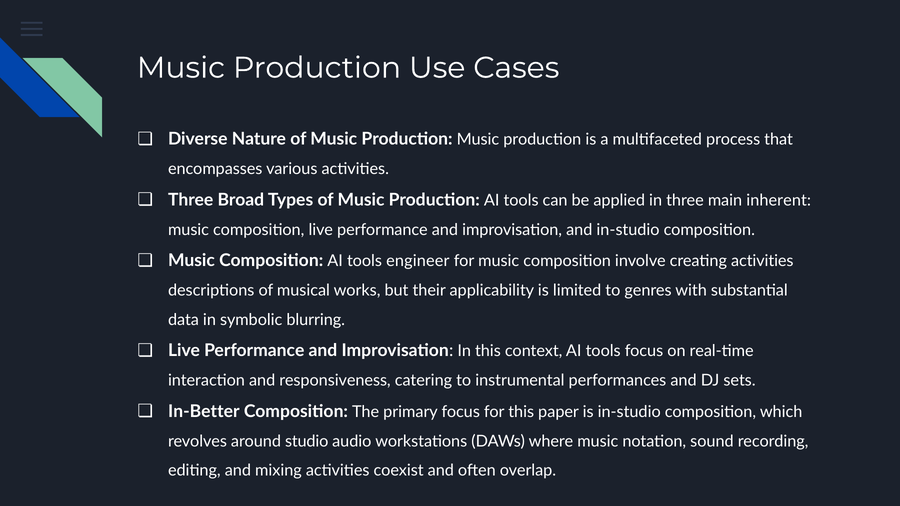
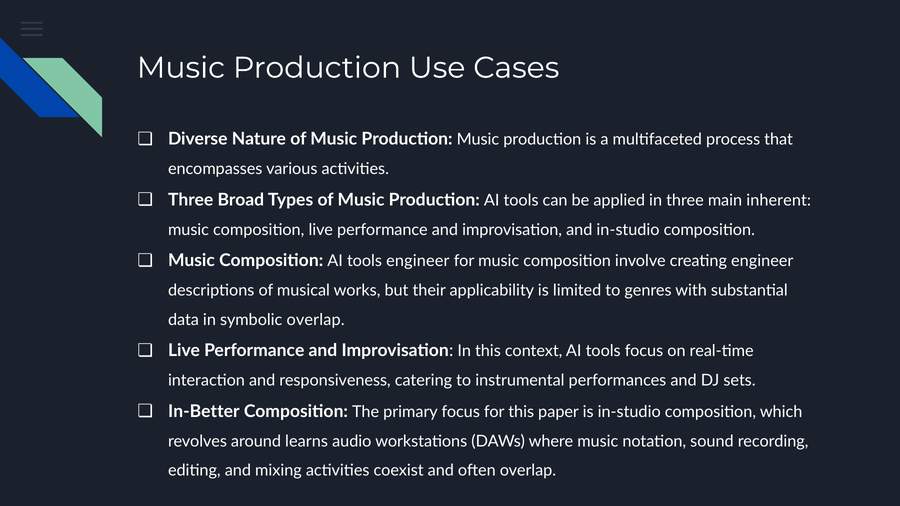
creating activities: activities -> engineer
symbolic blurring: blurring -> overlap
studio: studio -> learns
